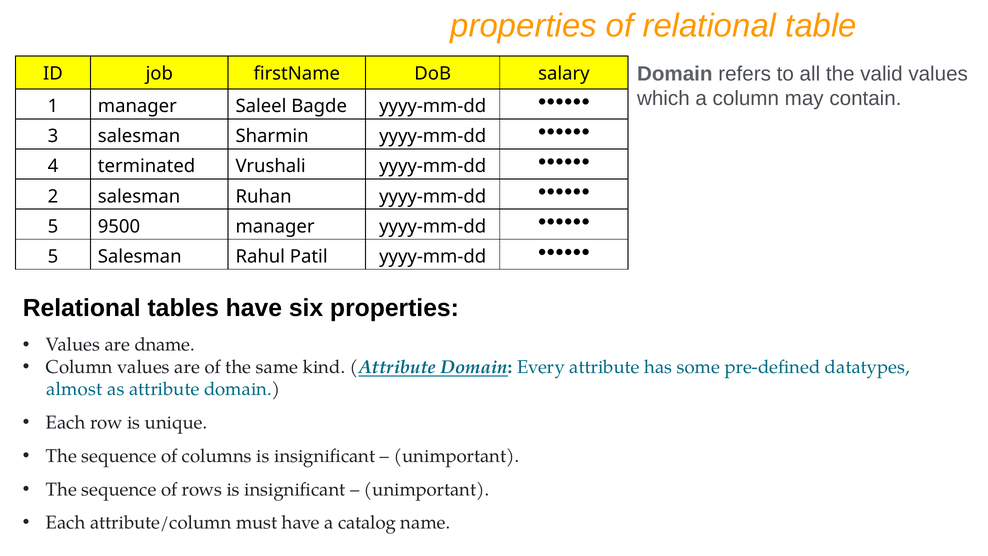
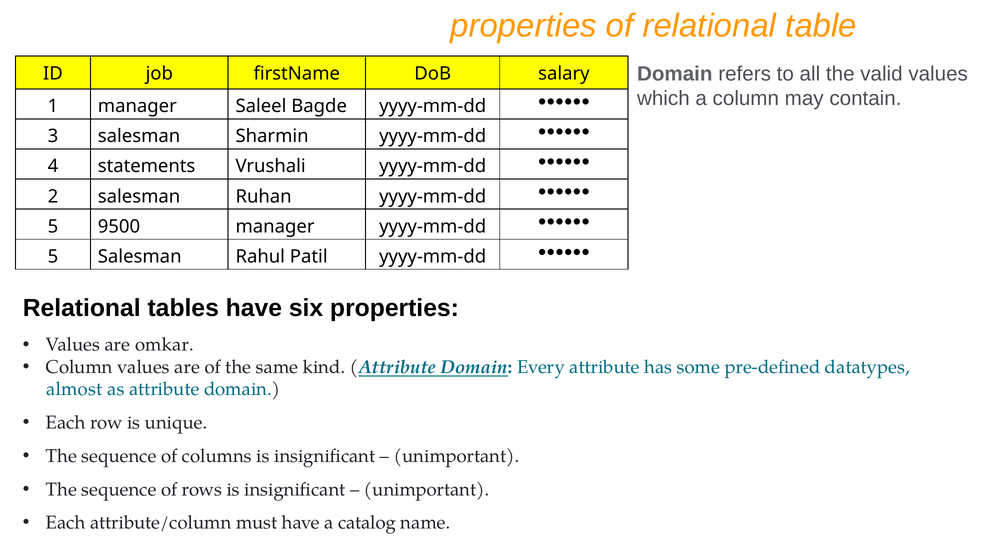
terminated: terminated -> statements
dname: dname -> omkar
